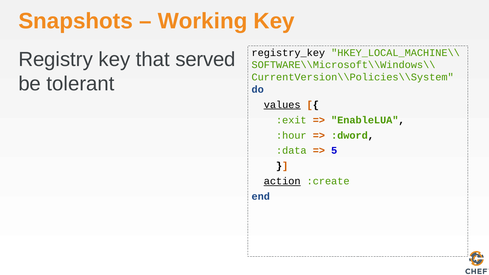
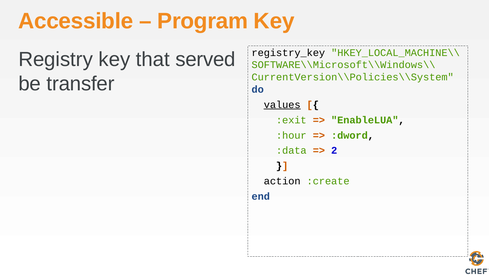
Snapshots: Snapshots -> Accessible
Working: Working -> Program
tolerant: tolerant -> transfer
5: 5 -> 2
action underline: present -> none
